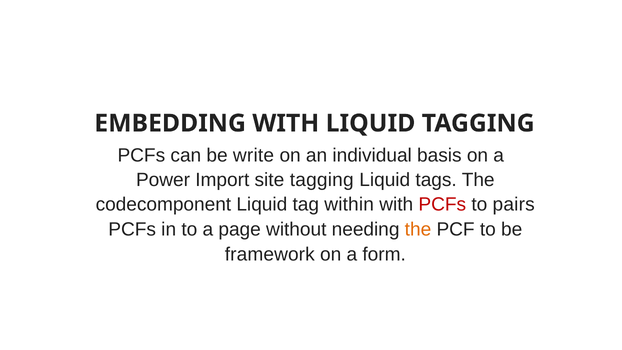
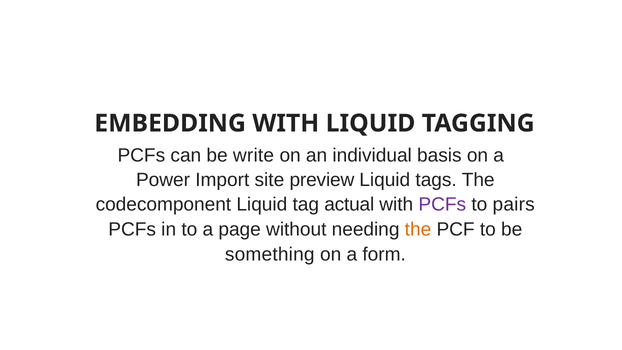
site tagging: tagging -> preview
within: within -> actual
PCFs at (442, 205) colour: red -> purple
framework: framework -> something
